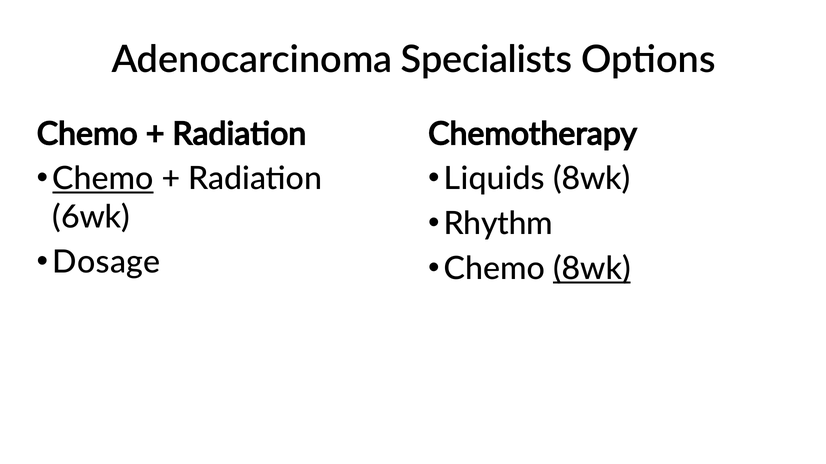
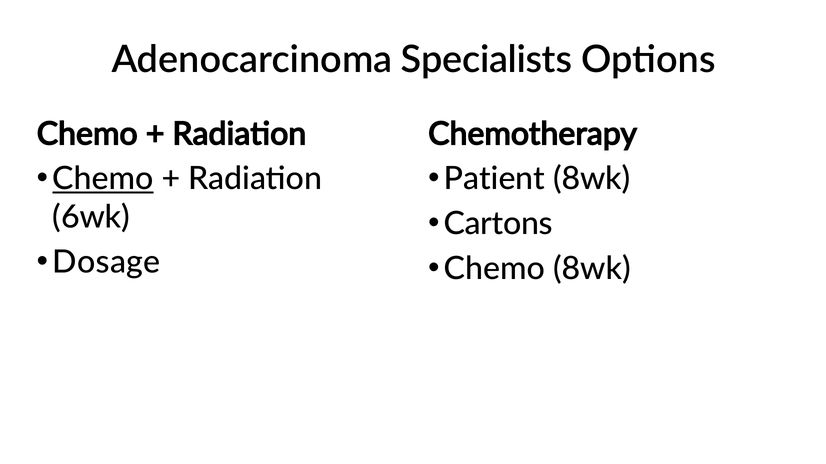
Liquids: Liquids -> Patient
Rhythm: Rhythm -> Cartons
8wk at (592, 269) underline: present -> none
